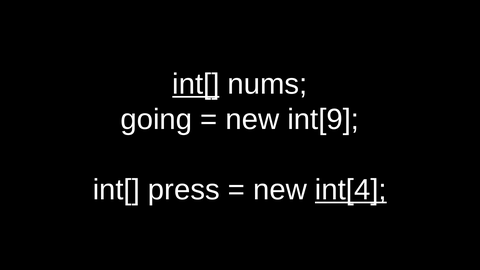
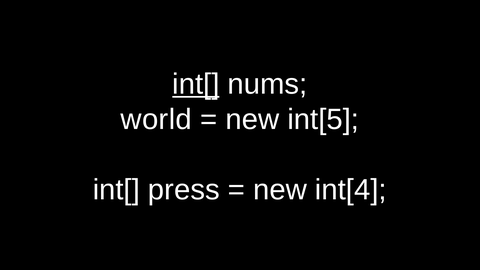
going: going -> world
int[9: int[9 -> int[5
int[4 underline: present -> none
